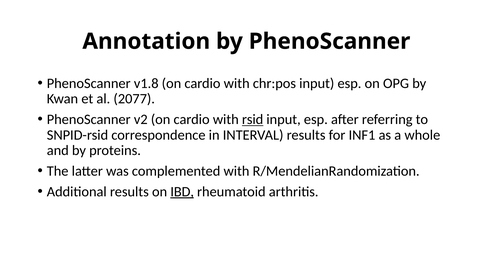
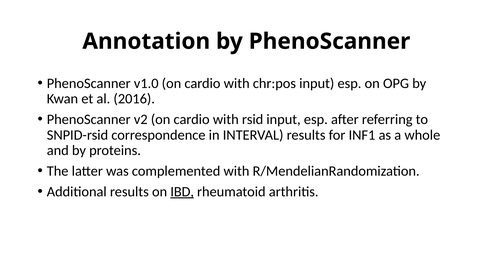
v1.8: v1.8 -> v1.0
2077: 2077 -> 2016
rsid underline: present -> none
